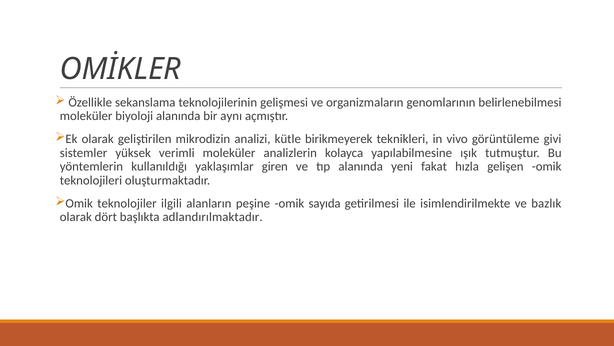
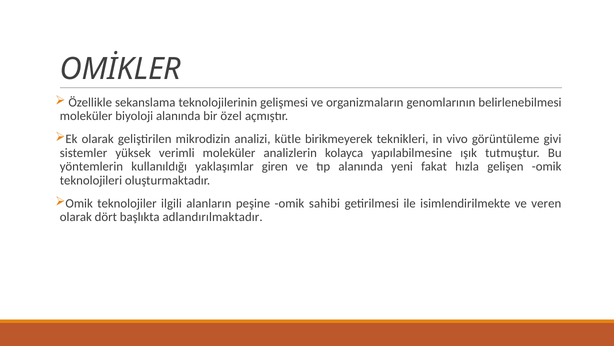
aynı: aynı -> özel
sayıda: sayıda -> sahibi
bazlık: bazlık -> veren
